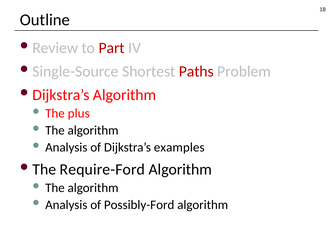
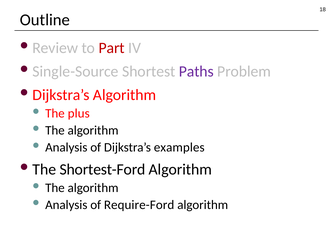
Paths colour: red -> purple
Require-Ford: Require-Ford -> Shortest-Ford
Possibly-Ford: Possibly-Ford -> Require-Ford
